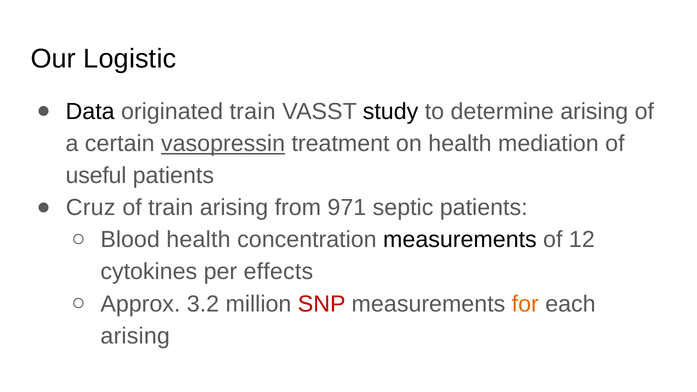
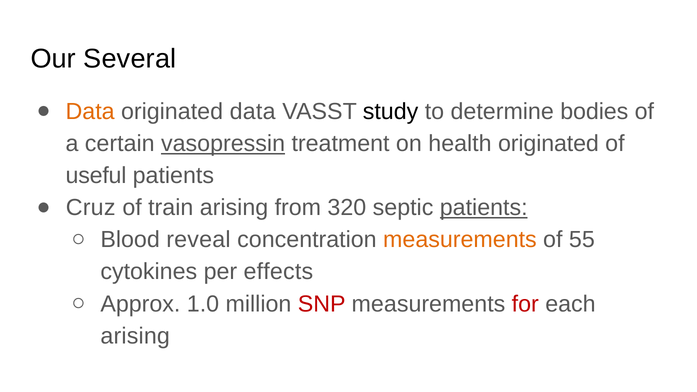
Logistic: Logistic -> Several
Data at (90, 112) colour: black -> orange
originated train: train -> data
determine arising: arising -> bodies
health mediation: mediation -> originated
971: 971 -> 320
patients at (484, 208) underline: none -> present
Blood health: health -> reveal
measurements at (460, 240) colour: black -> orange
12: 12 -> 55
3.2: 3.2 -> 1.0
for colour: orange -> red
